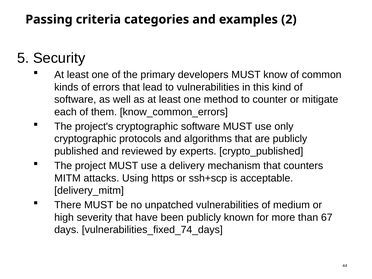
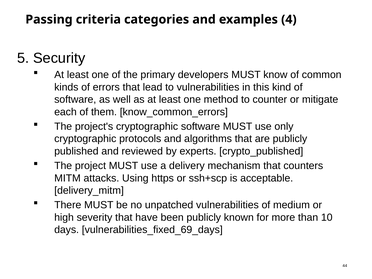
2: 2 -> 4
67: 67 -> 10
vulnerabilities_fixed_74_days: vulnerabilities_fixed_74_days -> vulnerabilities_fixed_69_days
